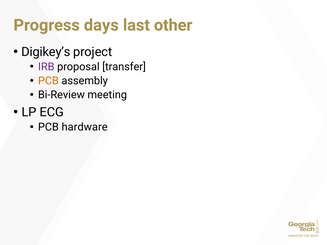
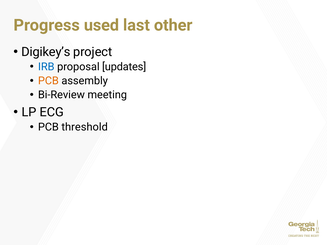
days: days -> used
IRB colour: purple -> blue
transfer: transfer -> updates
hardware: hardware -> threshold
